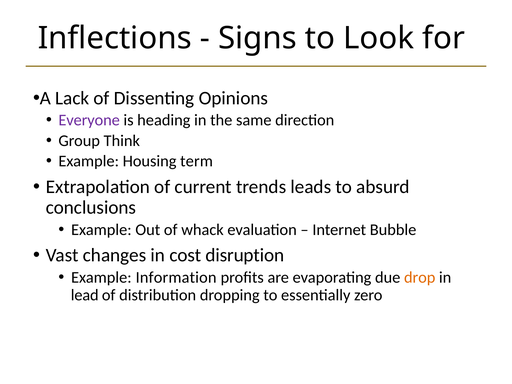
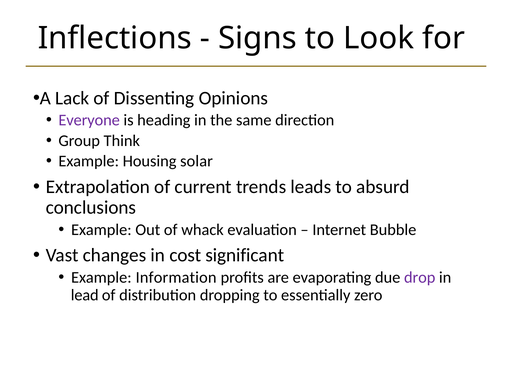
term: term -> solar
disruption: disruption -> significant
drop colour: orange -> purple
